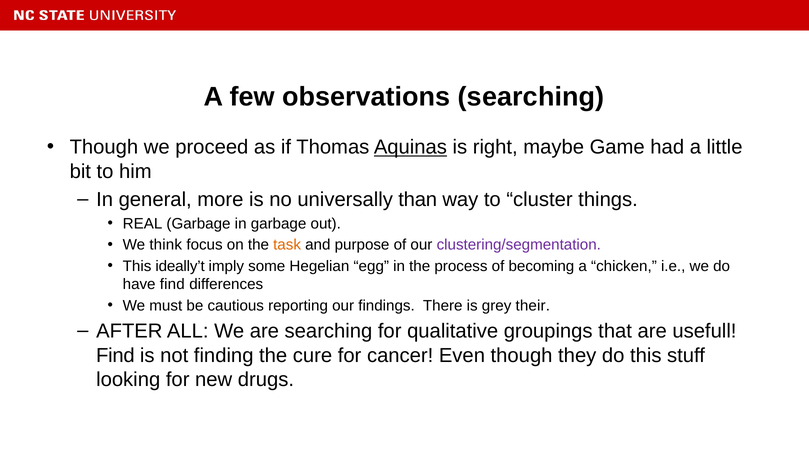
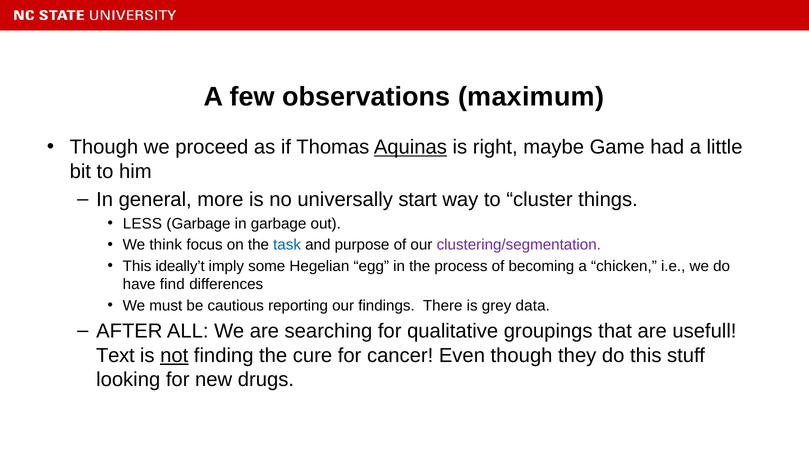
observations searching: searching -> maximum
than: than -> start
REAL: REAL -> LESS
task colour: orange -> blue
their: their -> data
Find at (115, 356): Find -> Text
not underline: none -> present
